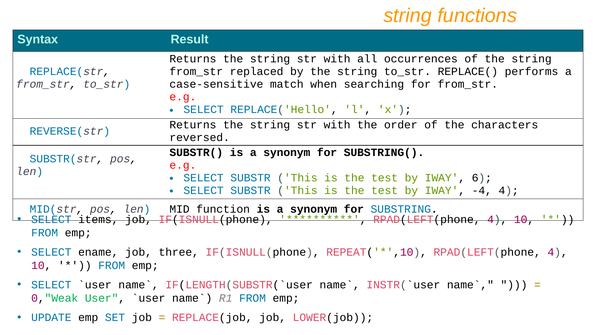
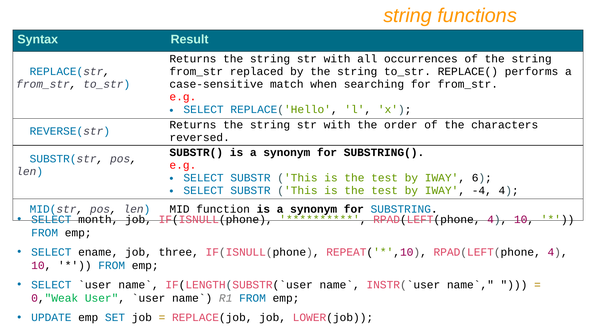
items: items -> month
